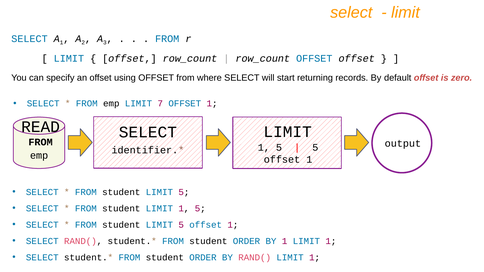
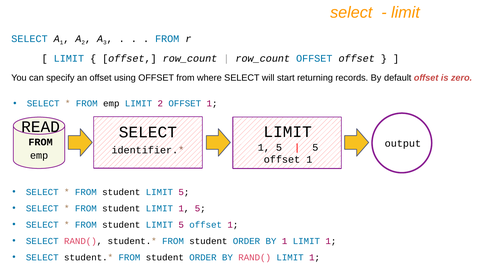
LIMIT 7: 7 -> 2
